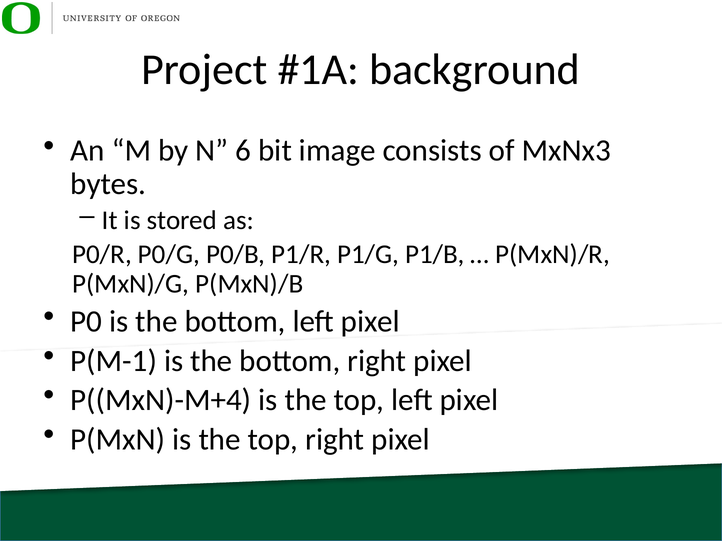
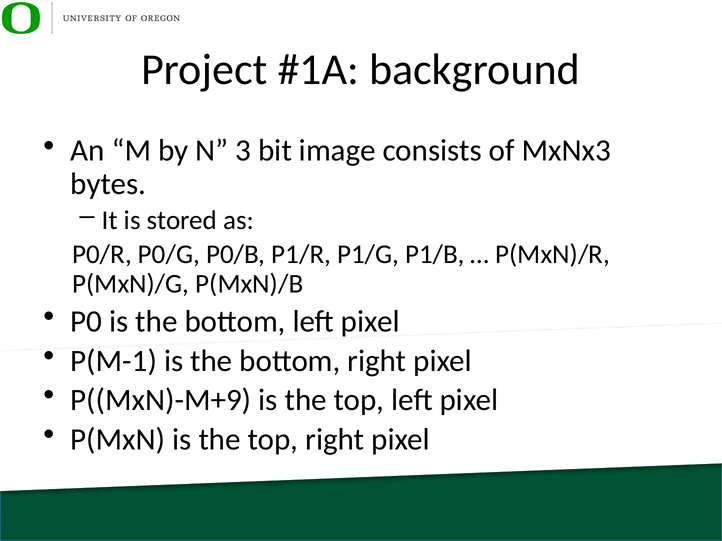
6: 6 -> 3
P((MxN)-M+4: P((MxN)-M+4 -> P((MxN)-M+9
